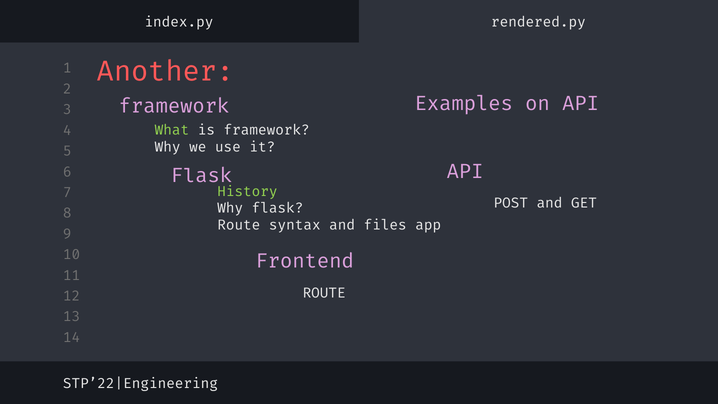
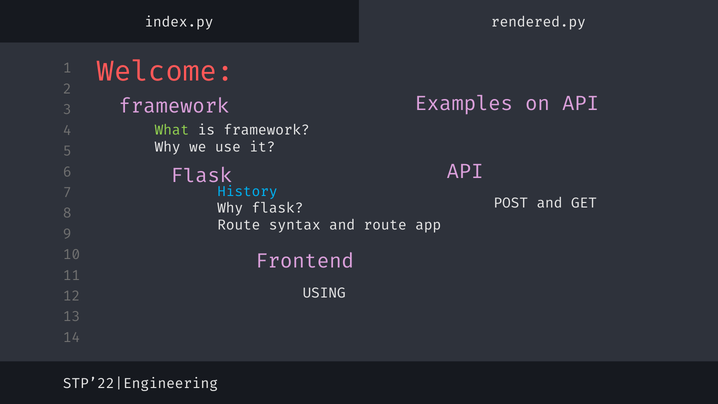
Another: Another -> Welcome
History colour: light green -> light blue
and files: files -> route
ROUTE at (324, 293): ROUTE -> USING
